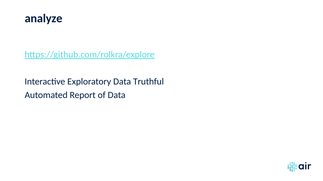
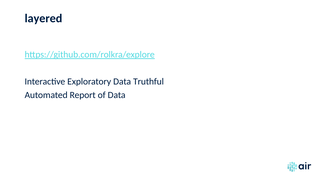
analyze: analyze -> layered
